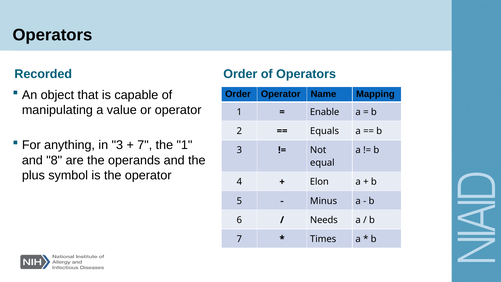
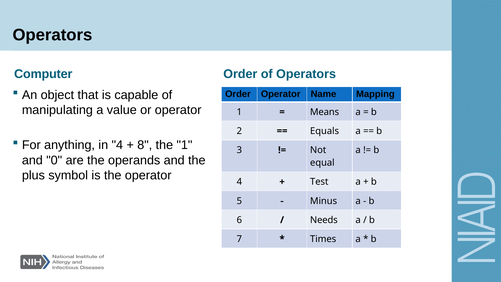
Recorded: Recorded -> Computer
Enable: Enable -> Means
in 3: 3 -> 4
7 at (145, 145): 7 -> 8
8: 8 -> 0
Elon: Elon -> Test
